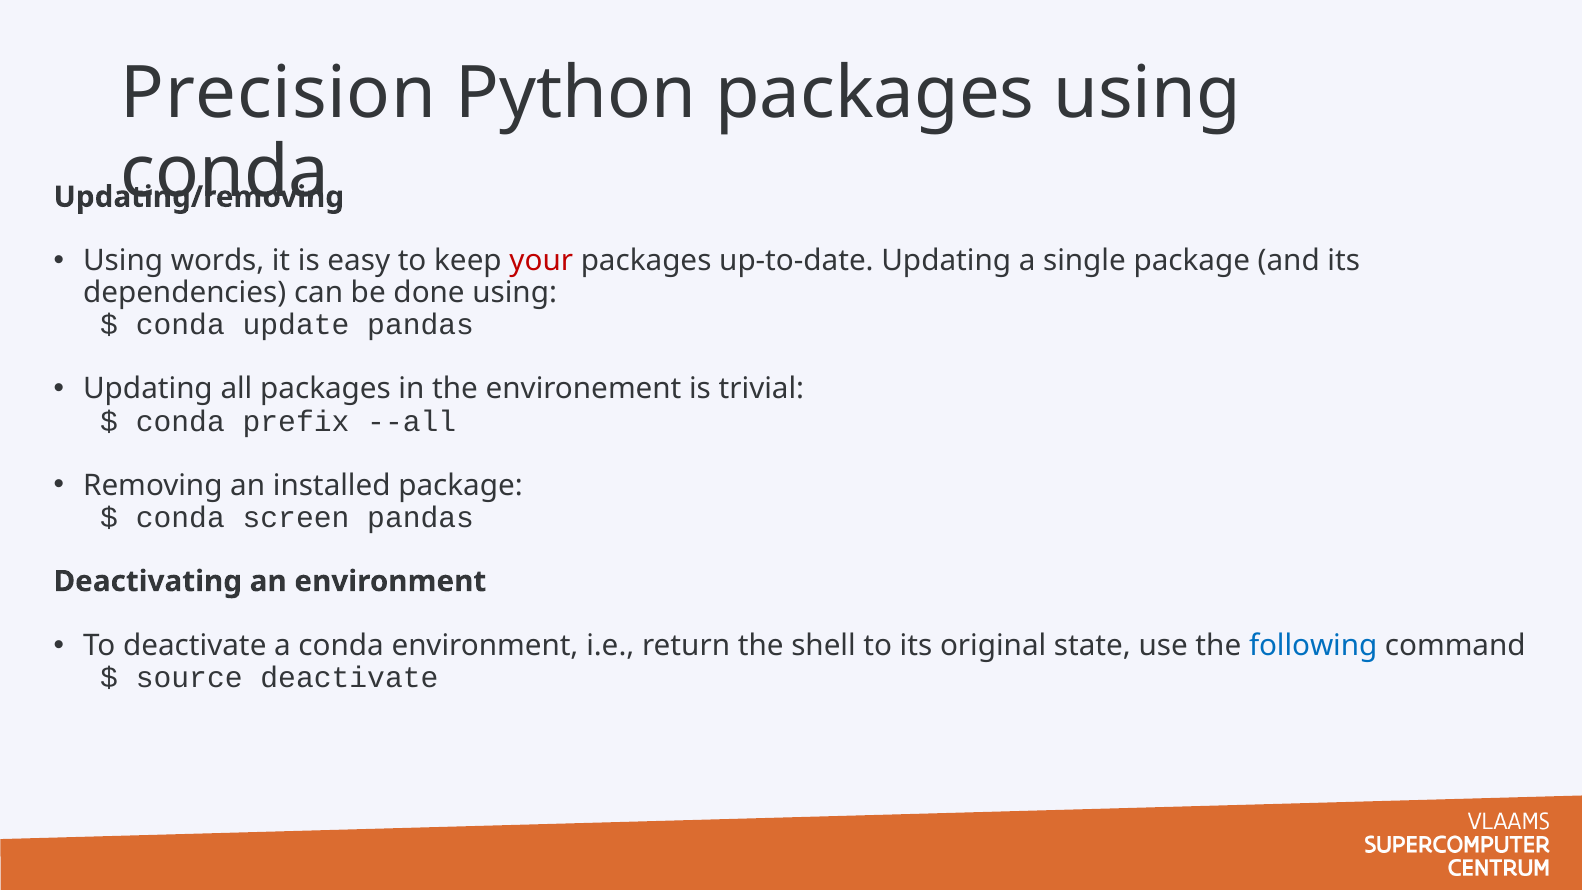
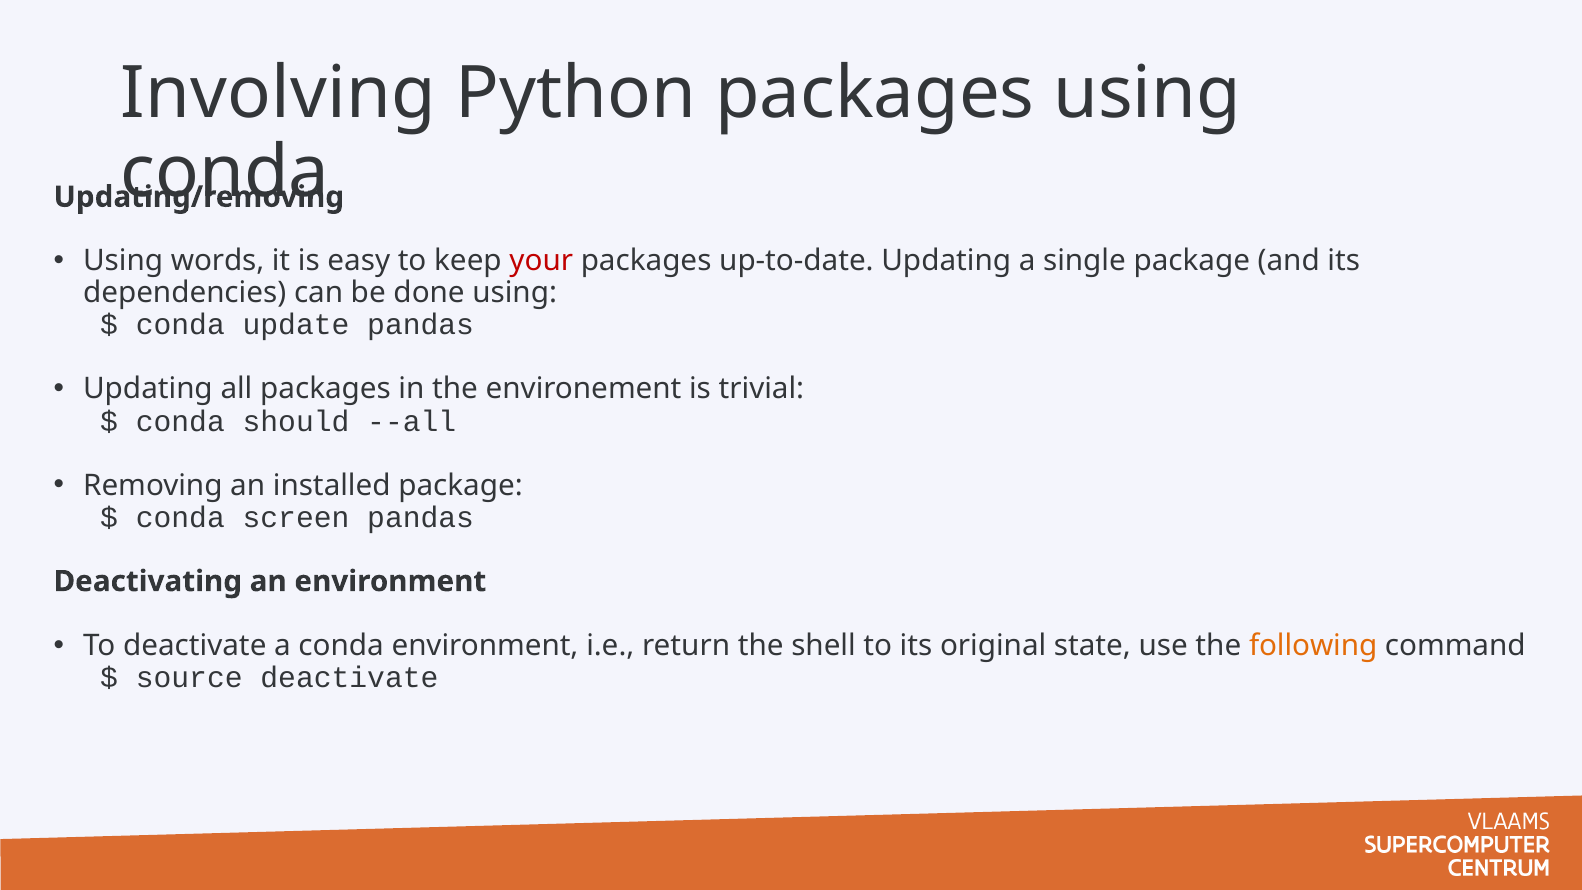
Precision: Precision -> Involving
prefix: prefix -> should
following colour: blue -> orange
